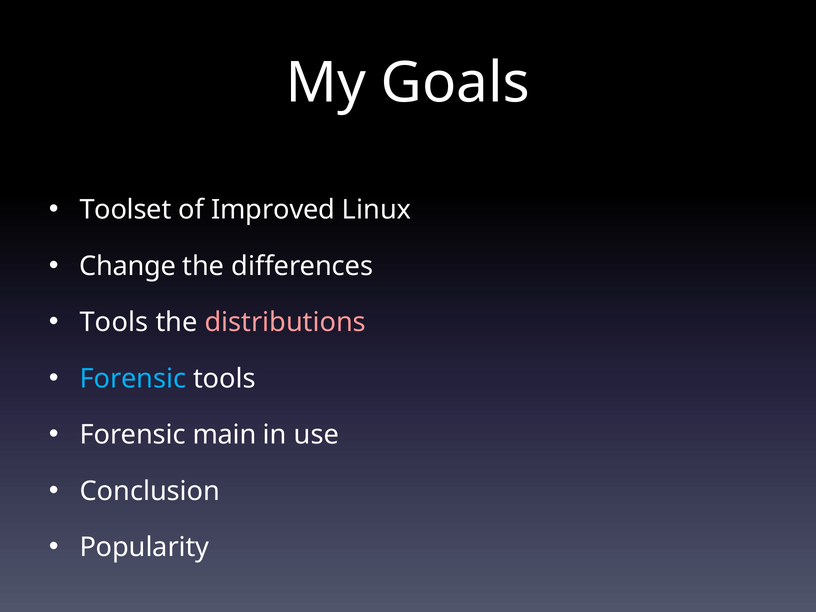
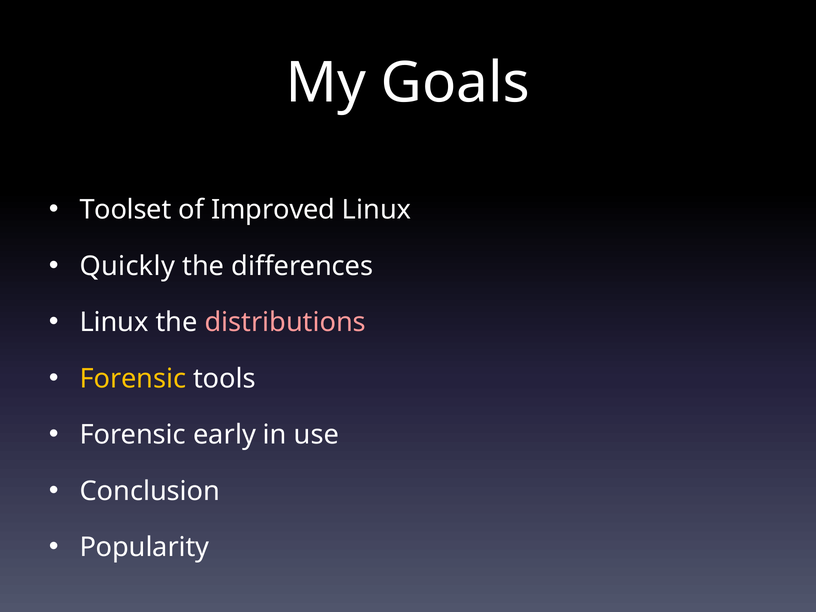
Change: Change -> Quickly
Tools at (114, 322): Tools -> Linux
Forensic at (133, 379) colour: light blue -> yellow
main: main -> early
